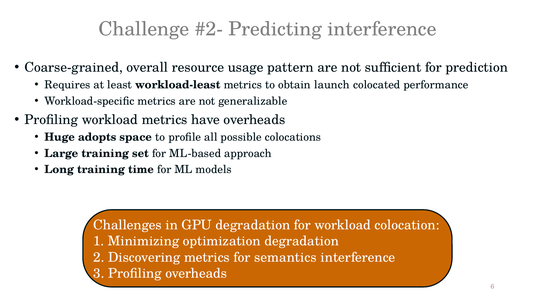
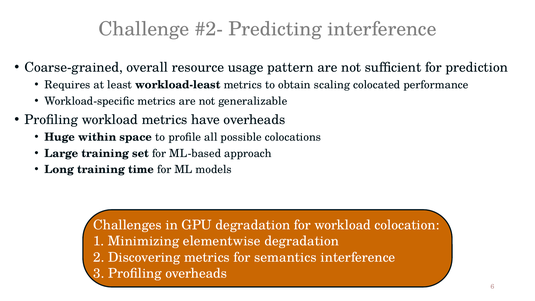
launch: launch -> scaling
adopts: adopts -> within
optimization: optimization -> elementwise
